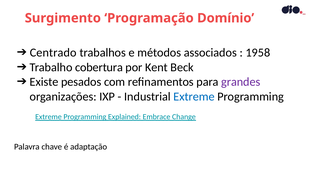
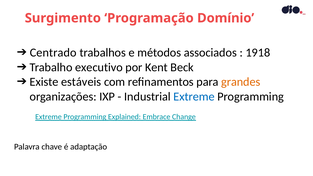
1958: 1958 -> 1918
cobertura: cobertura -> executivo
pesados: pesados -> estáveis
grandes colour: purple -> orange
